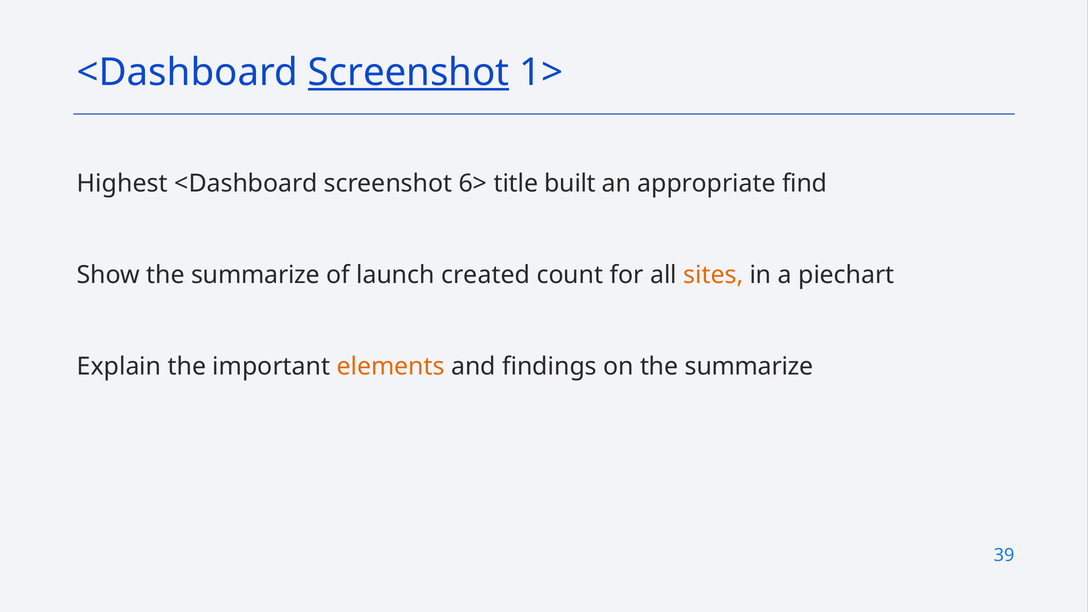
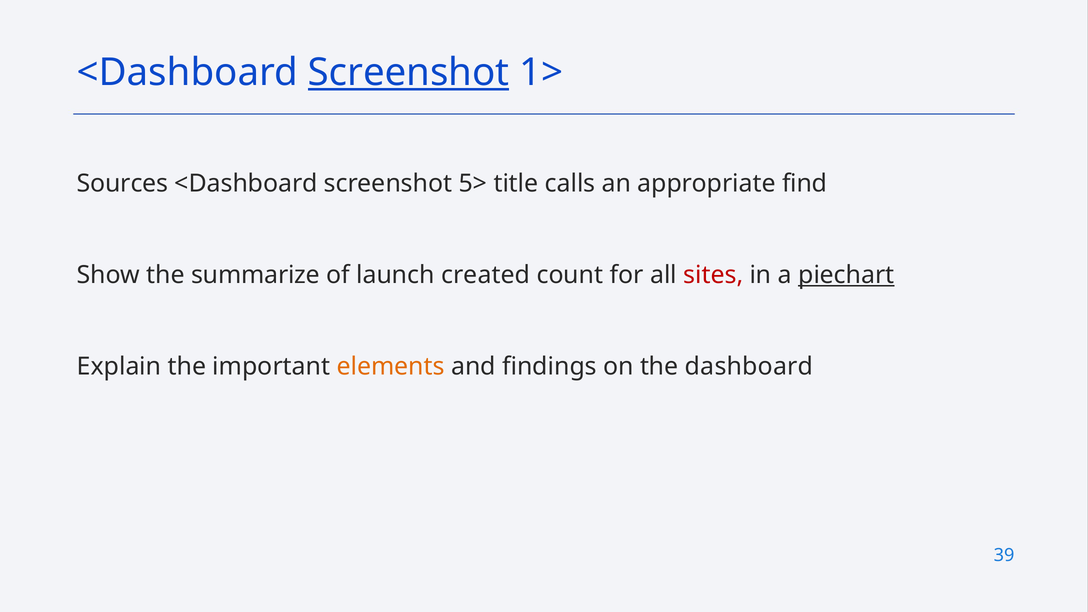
Highest: Highest -> Sources
6>: 6> -> 5>
built: built -> calls
sites colour: orange -> red
piechart underline: none -> present
on the summarize: summarize -> dashboard
